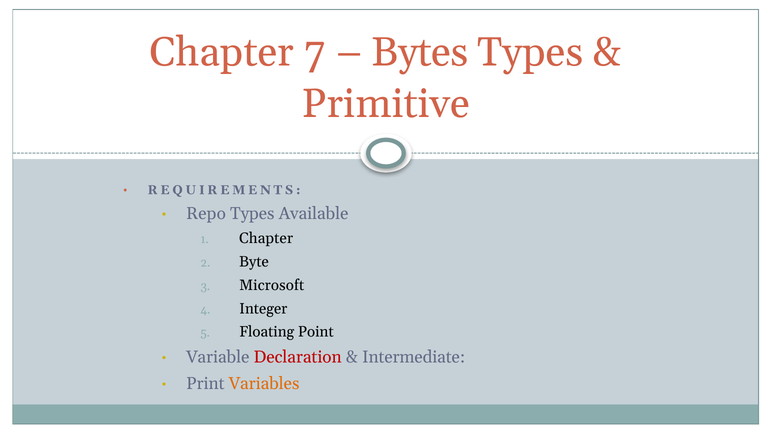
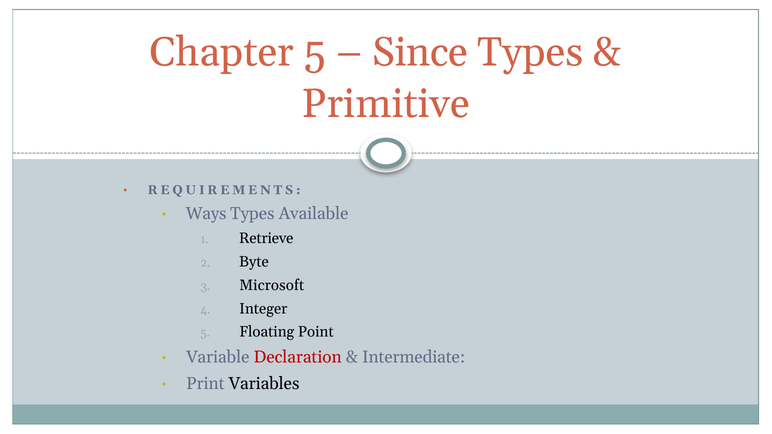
Chapter 7: 7 -> 5
Bytes: Bytes -> Since
Repo: Repo -> Ways
Chapter at (266, 238): Chapter -> Retrieve
Variables colour: orange -> black
